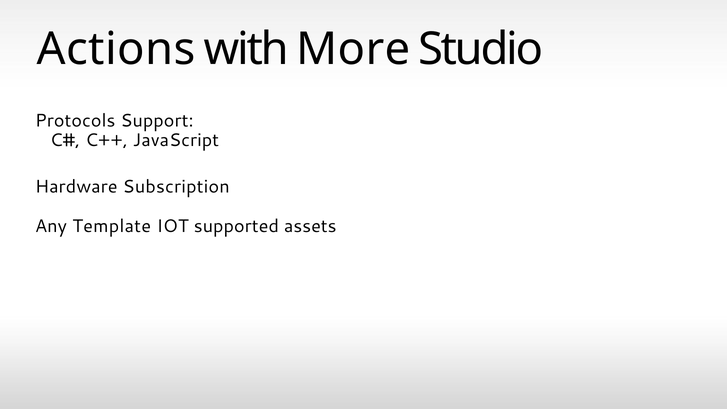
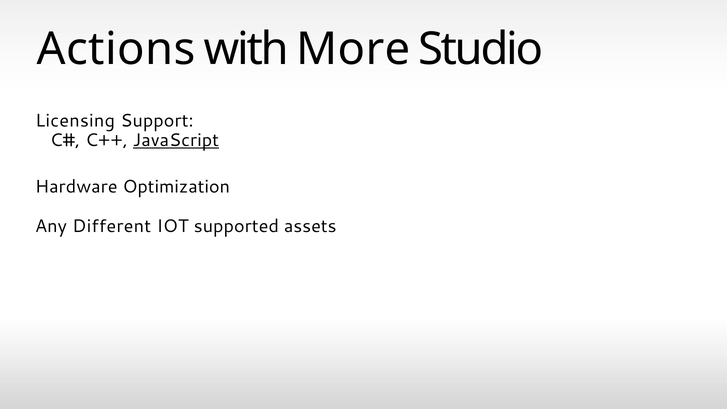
Protocols: Protocols -> Licensing
JavaScript underline: none -> present
Subscription: Subscription -> Optimization
Template: Template -> Different
